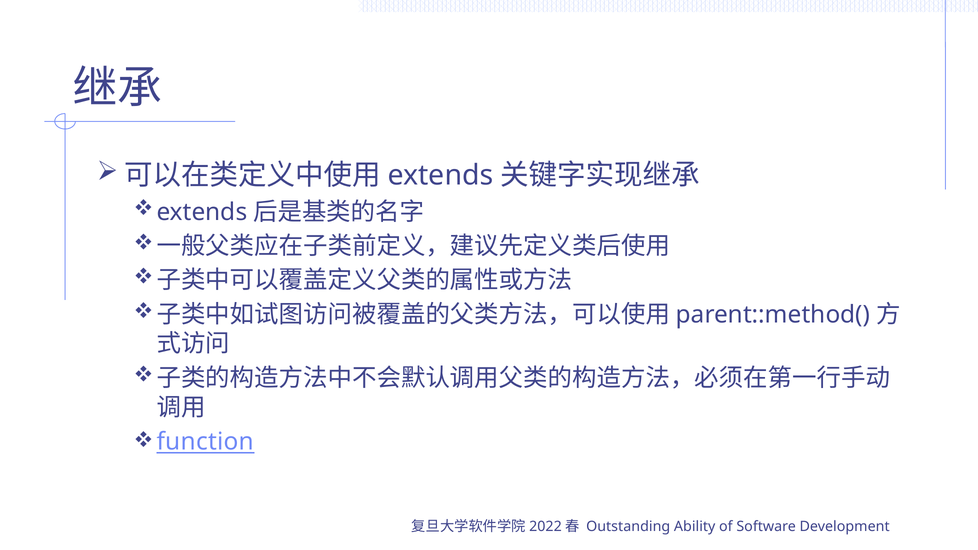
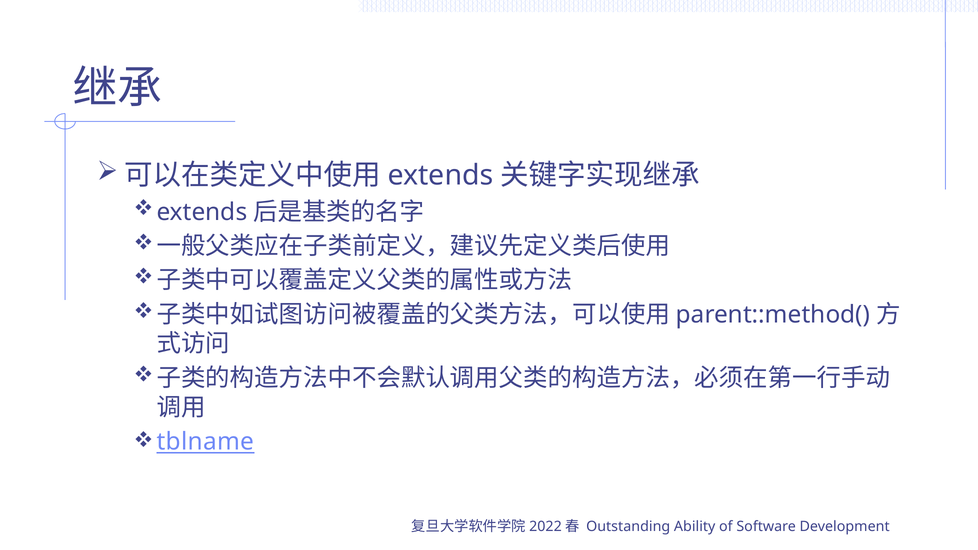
function: function -> tblname
